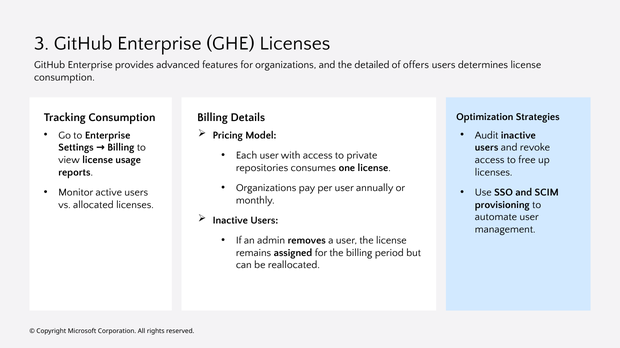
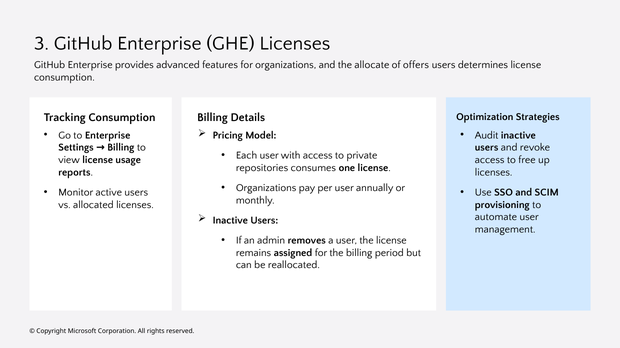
detailed: detailed -> allocate
